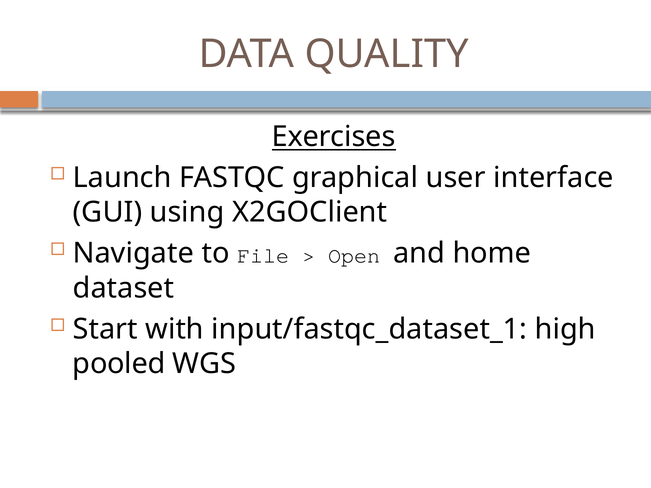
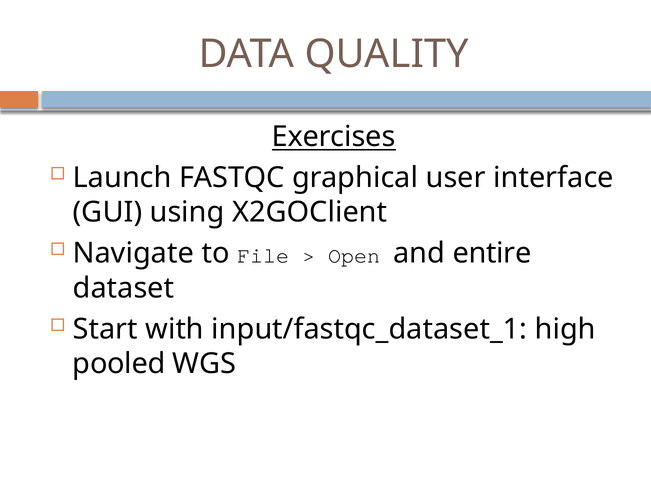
home: home -> entire
